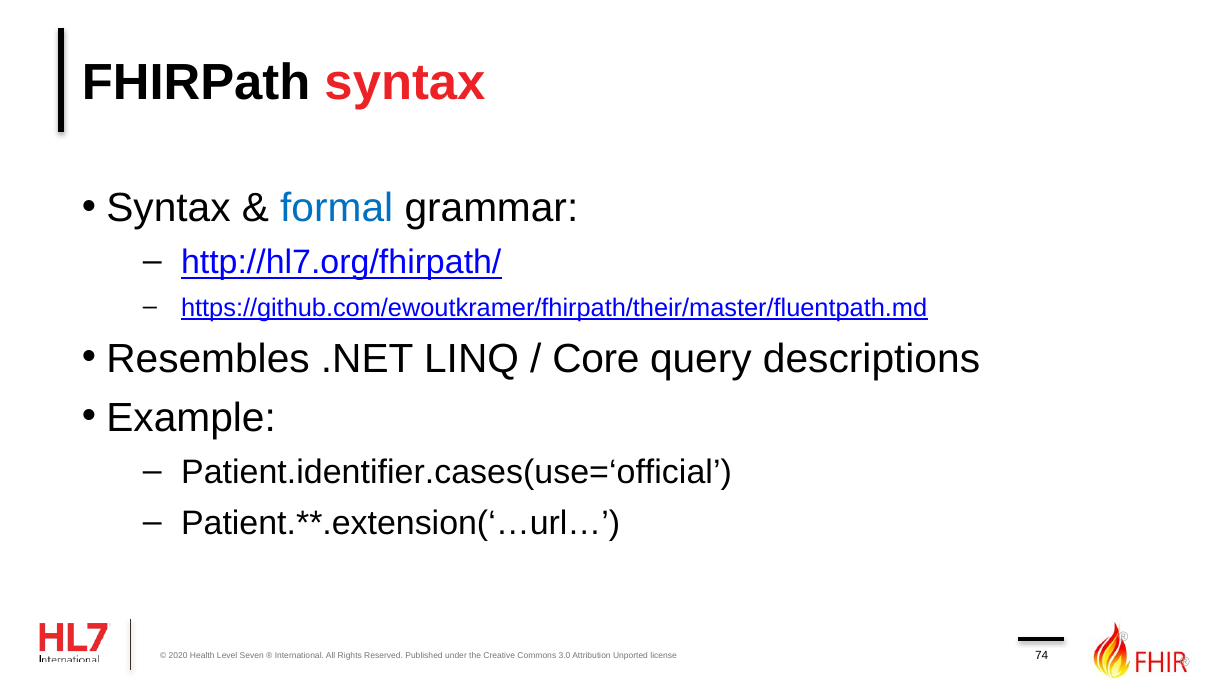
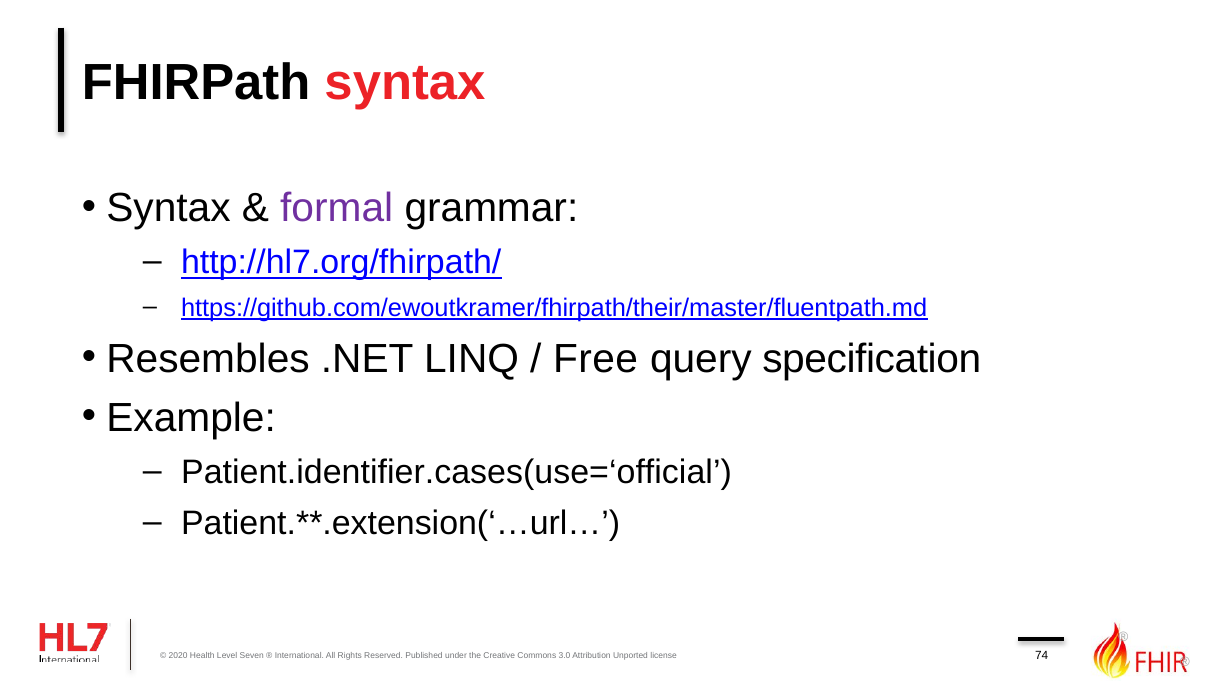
formal colour: blue -> purple
Core: Core -> Free
descriptions: descriptions -> specification
